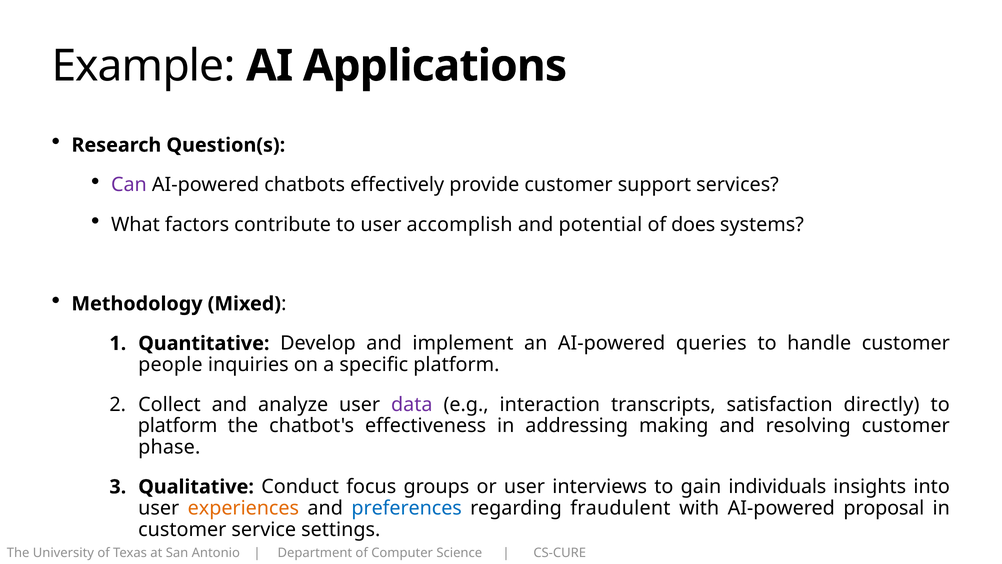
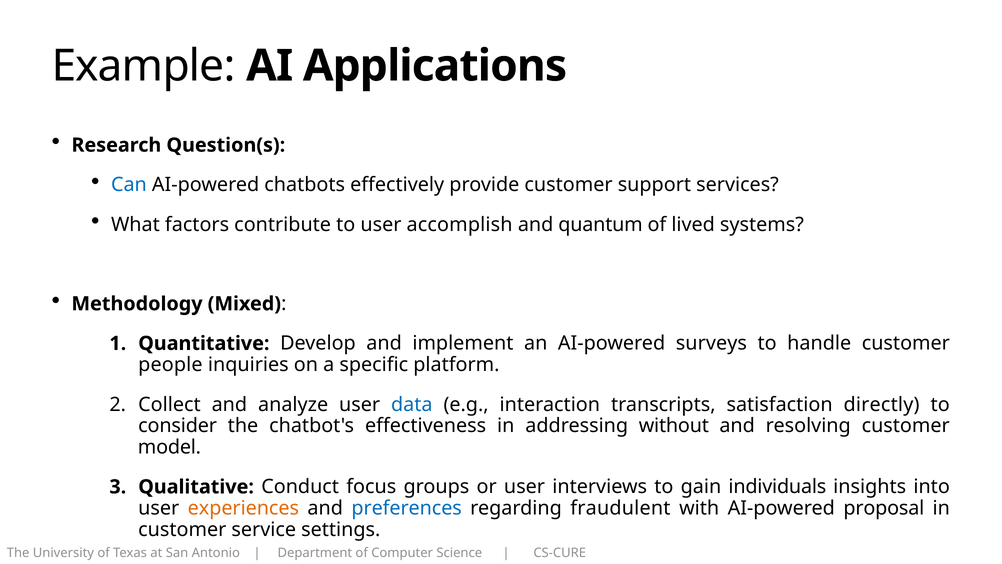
Can colour: purple -> blue
potential: potential -> quantum
does: does -> lived
queries: queries -> surveys
data colour: purple -> blue
platform at (178, 426): platform -> consider
making: making -> without
phase: phase -> model
